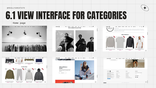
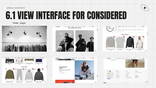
CATEGORIES: CATEGORIES -> CONSIDERED
